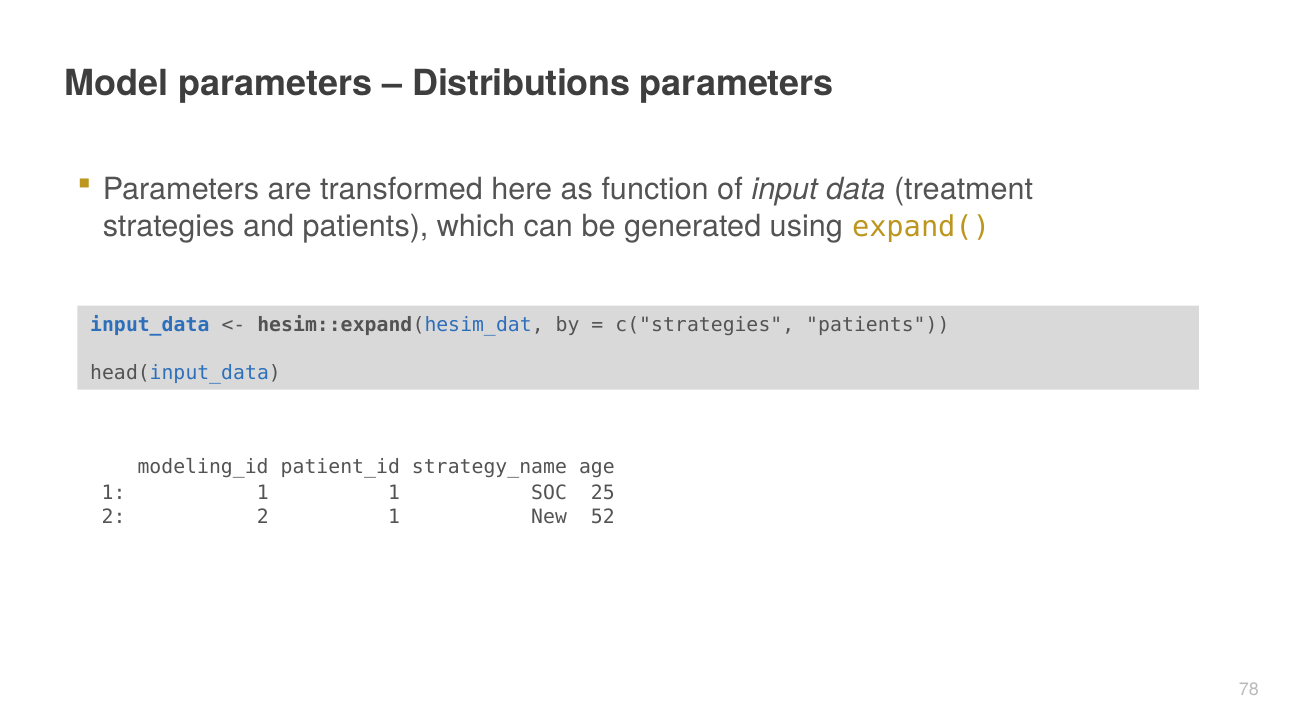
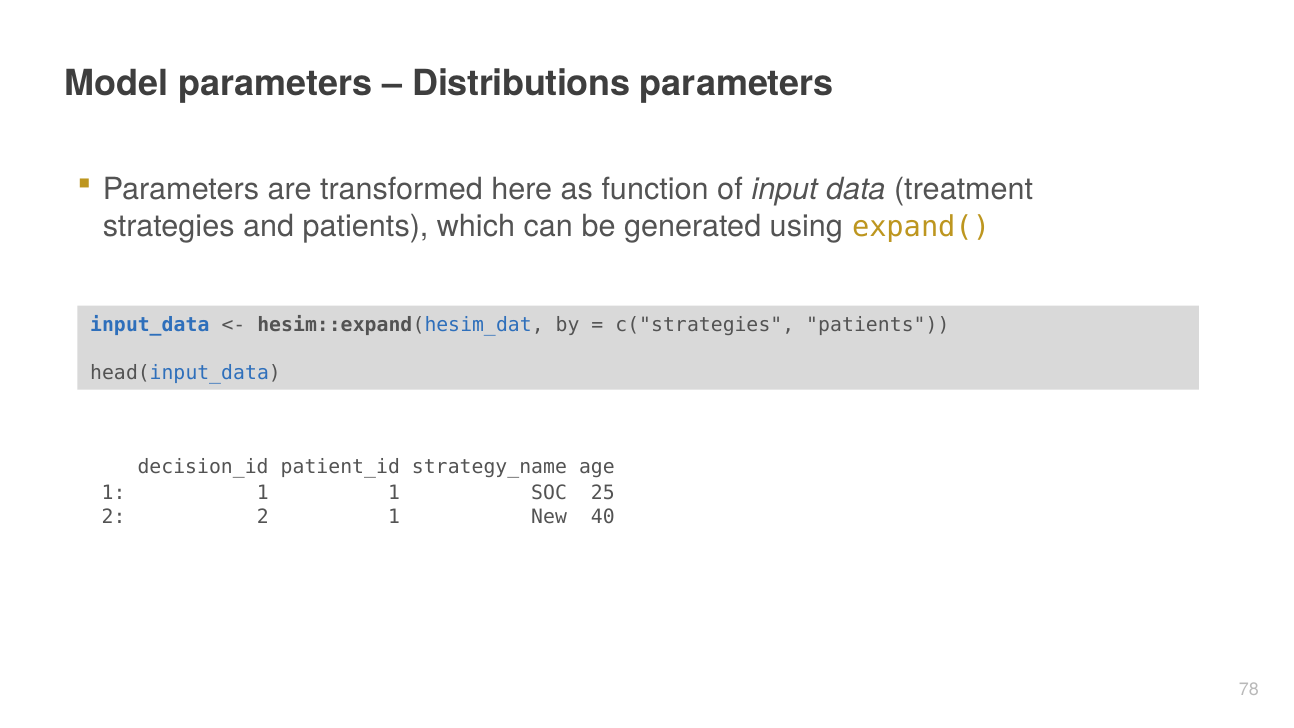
modeling_id: modeling_id -> decision_id
52: 52 -> 40
